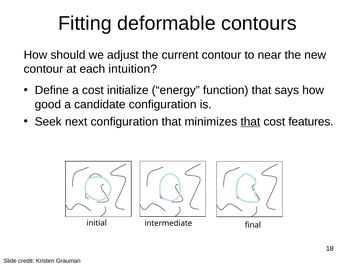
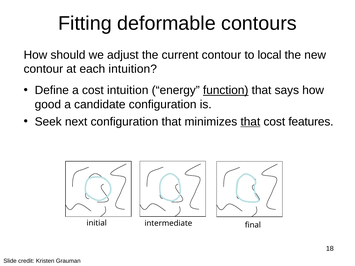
near: near -> local
cost initialize: initialize -> intuition
function underline: none -> present
